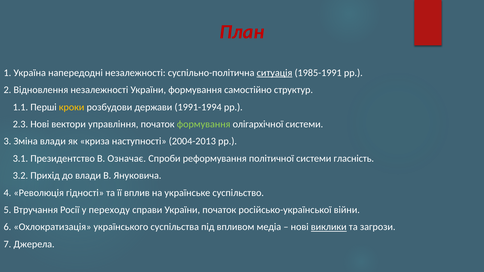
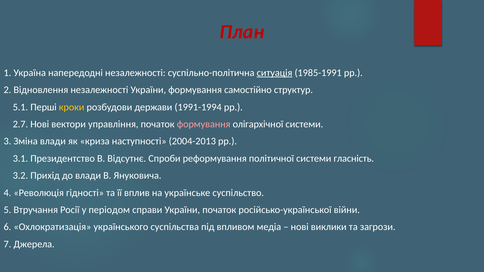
1.1: 1.1 -> 5.1
2.3: 2.3 -> 2.7
формування at (204, 124) colour: light green -> pink
Означає: Означає -> Відсутнє
переходу: переходу -> періодом
виклики underline: present -> none
